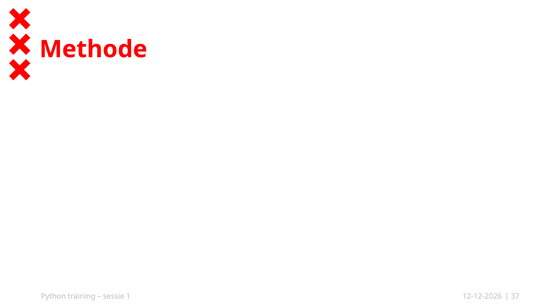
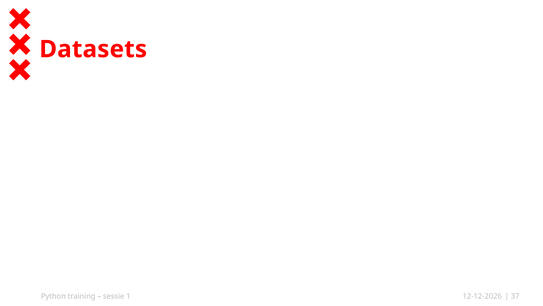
Methode: Methode -> Datasets
